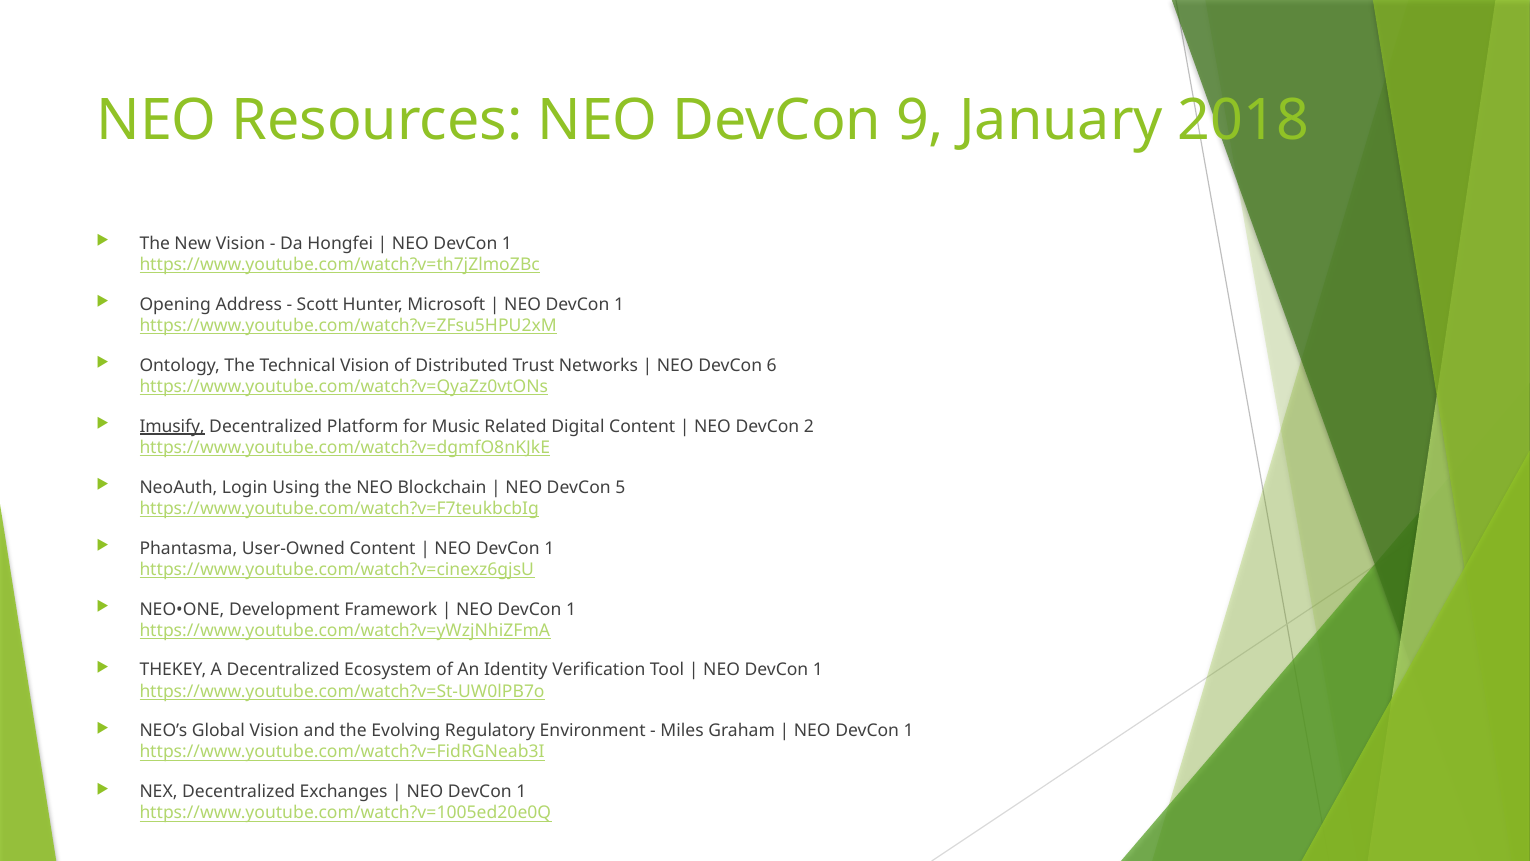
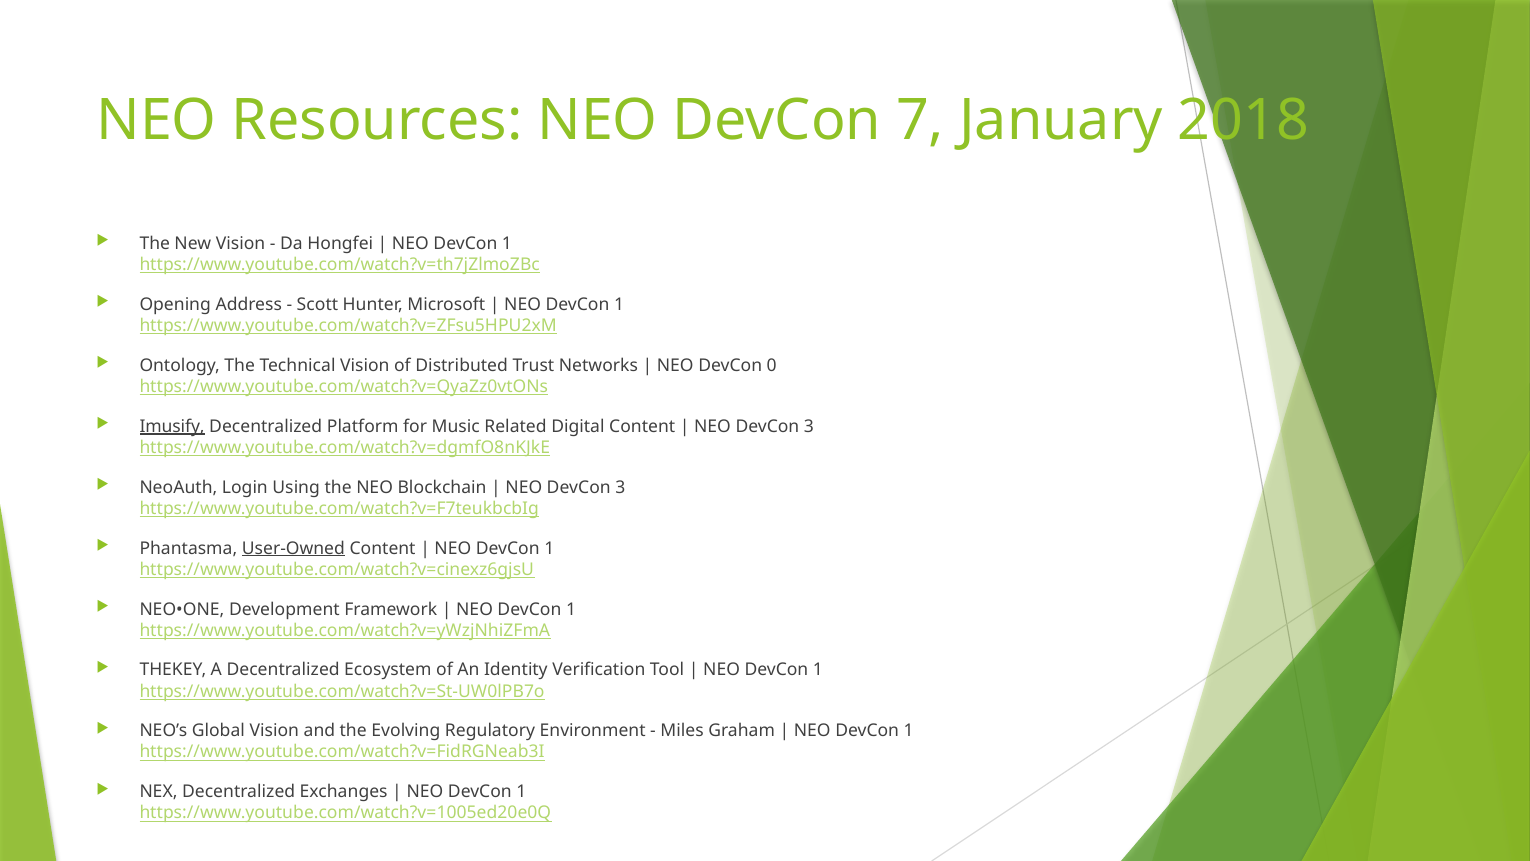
9: 9 -> 7
6: 6 -> 0
2 at (809, 426): 2 -> 3
5 at (620, 487): 5 -> 3
User-Owned underline: none -> present
